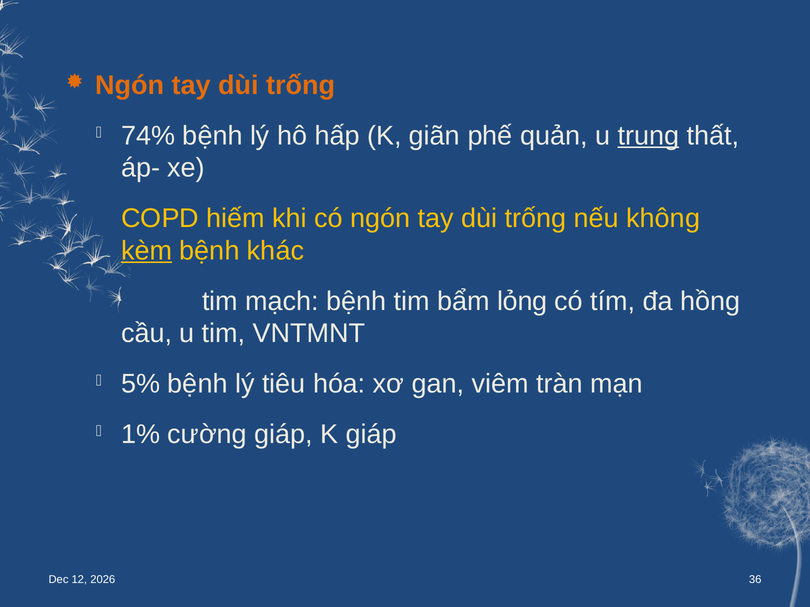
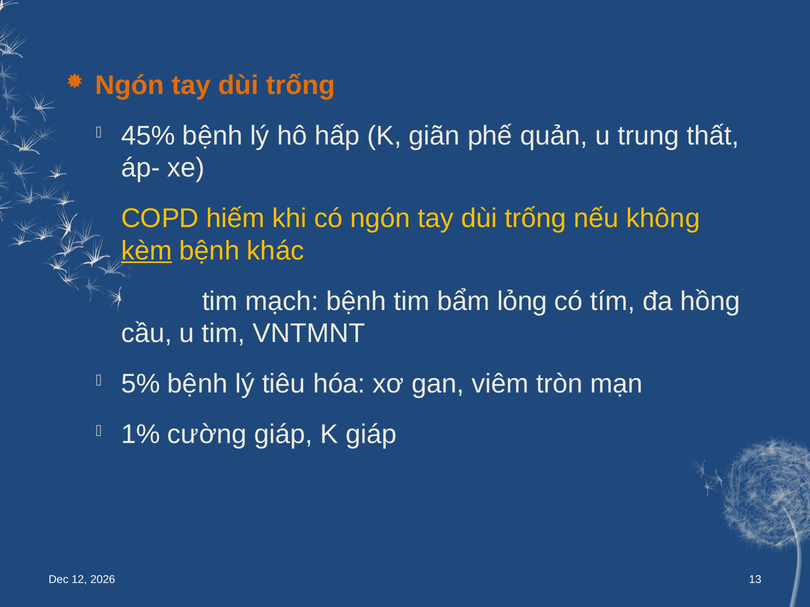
74%: 74% -> 45%
trung underline: present -> none
tràn: tràn -> tròn
36: 36 -> 13
